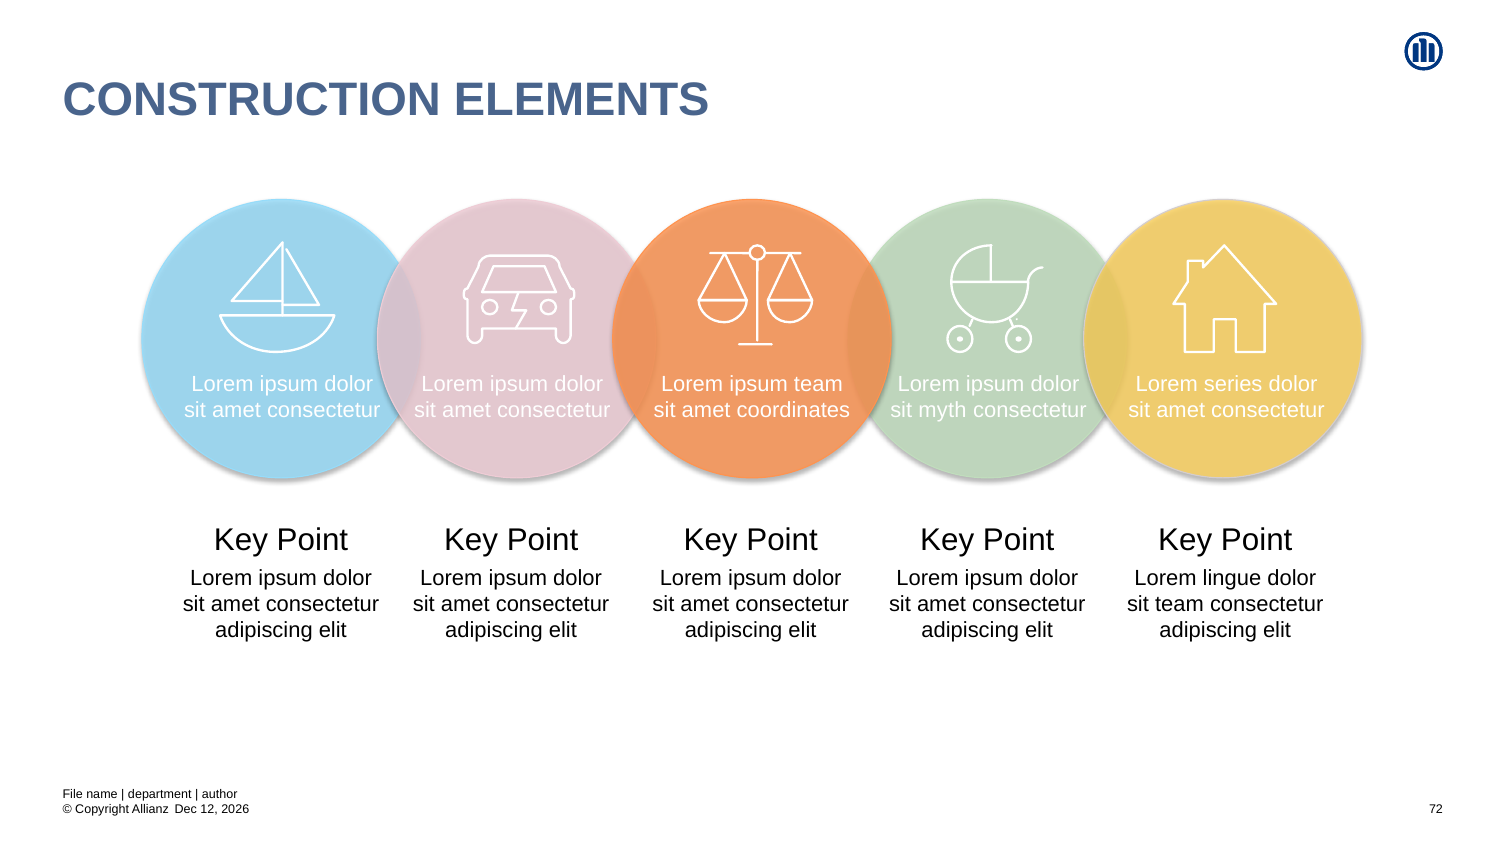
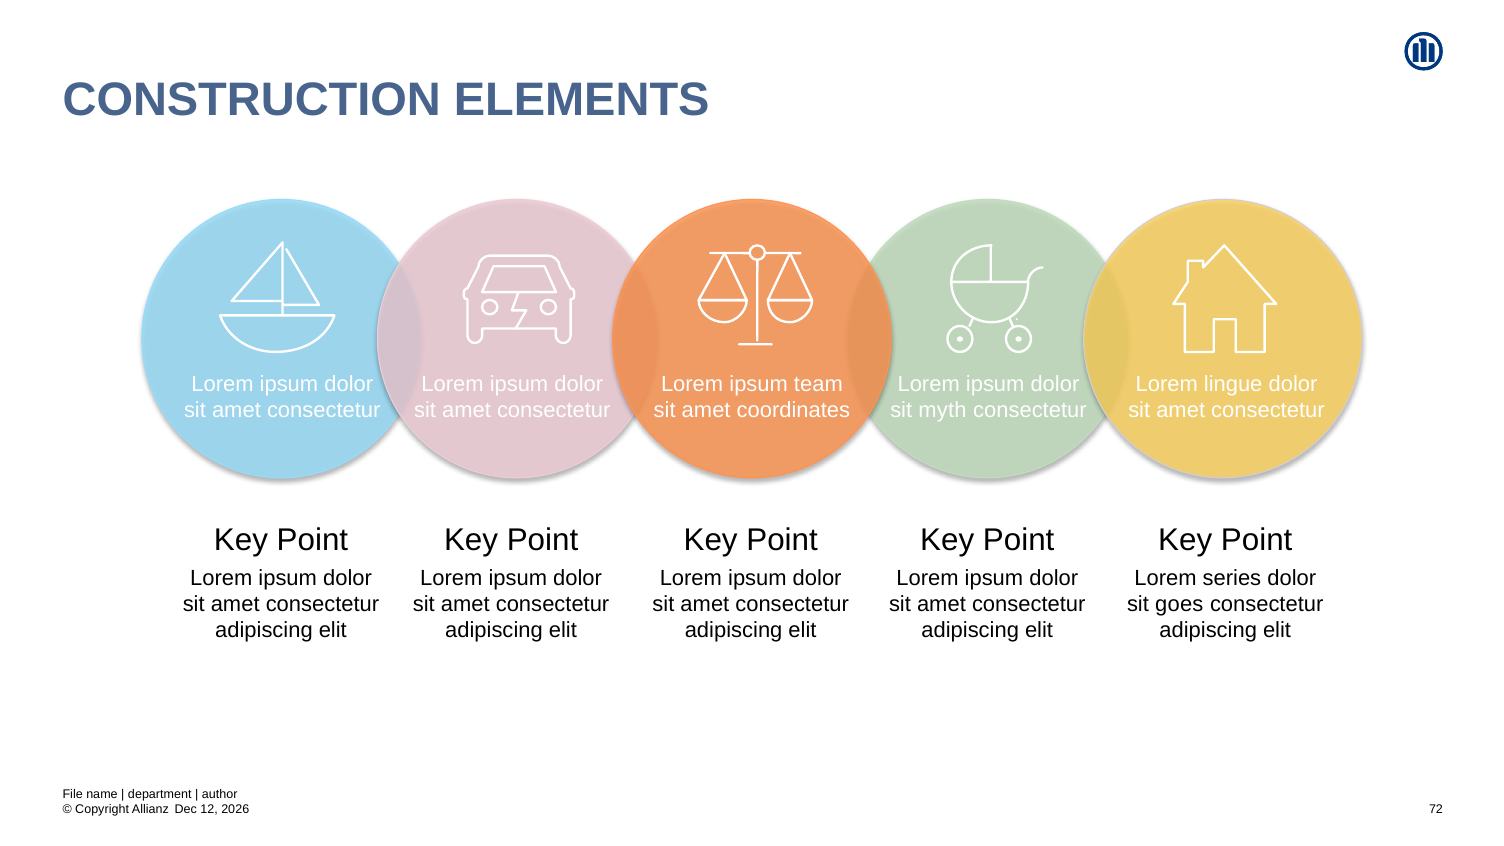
series: series -> lingue
lingue: lingue -> series
sit team: team -> goes
